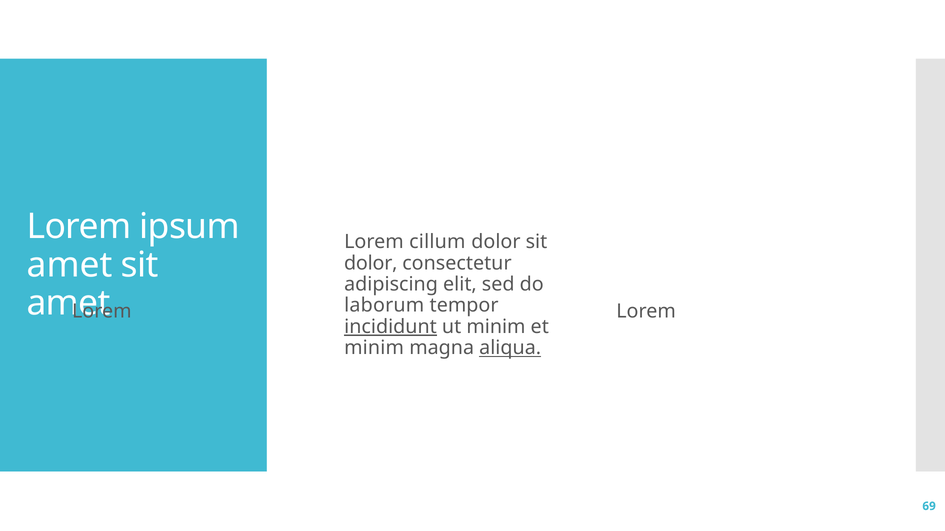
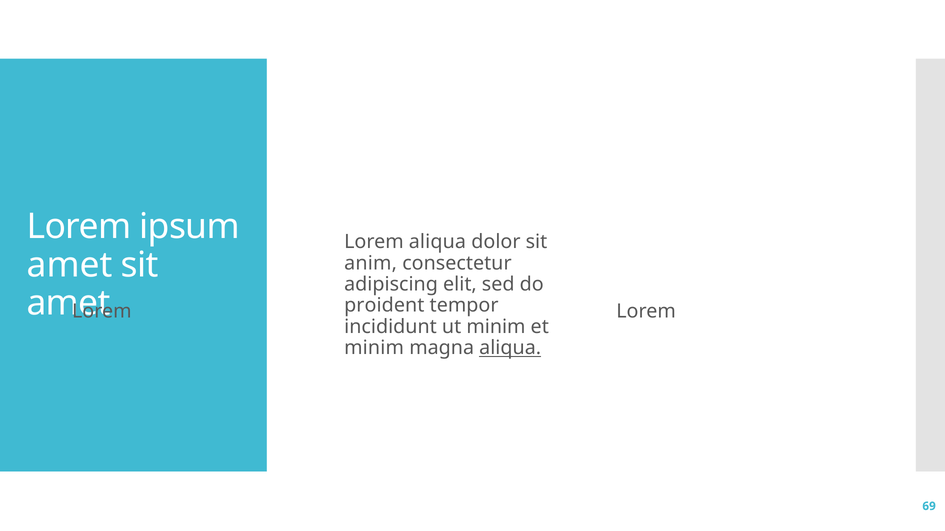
Lorem cillum: cillum -> aliqua
dolor at (371, 263): dolor -> anim
laborum: laborum -> proident
incididunt underline: present -> none
